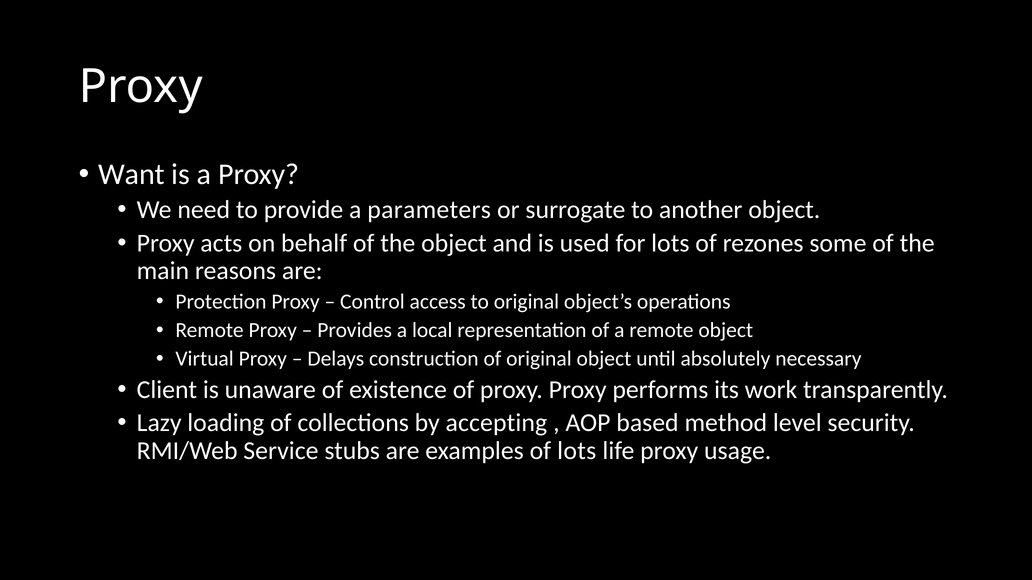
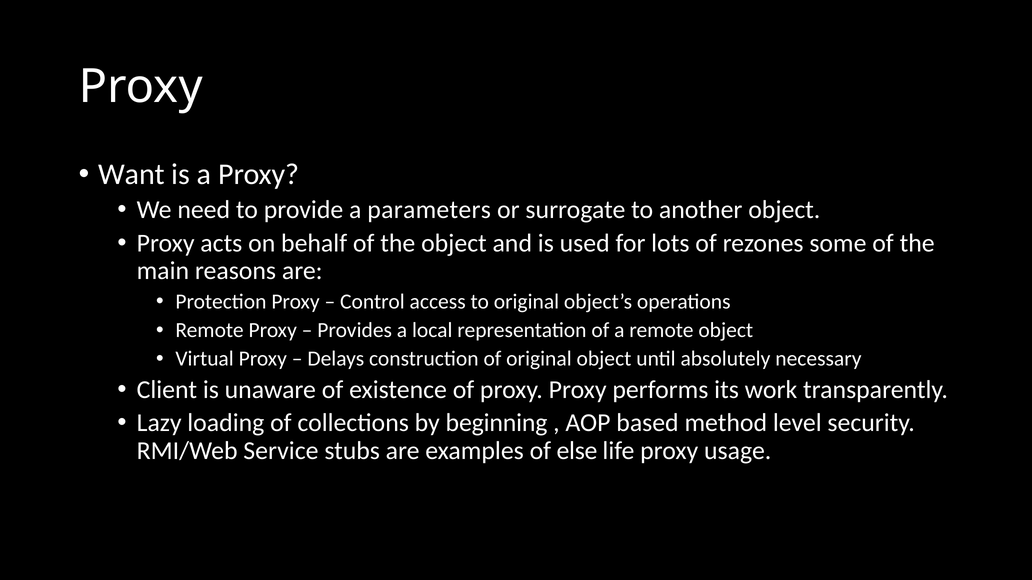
accepting: accepting -> beginning
of lots: lots -> else
